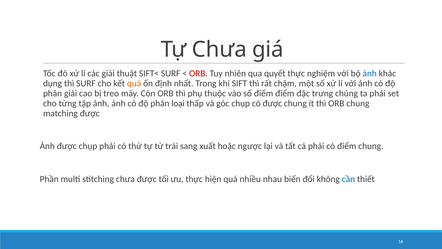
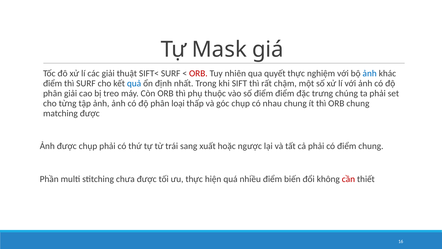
Tự Chưa: Chưa -> Mask
dụng at (53, 83): dụng -> điểm
quả colour: orange -> blue
có được: được -> nhau
nhiều nhau: nhau -> điểm
cần colour: blue -> red
